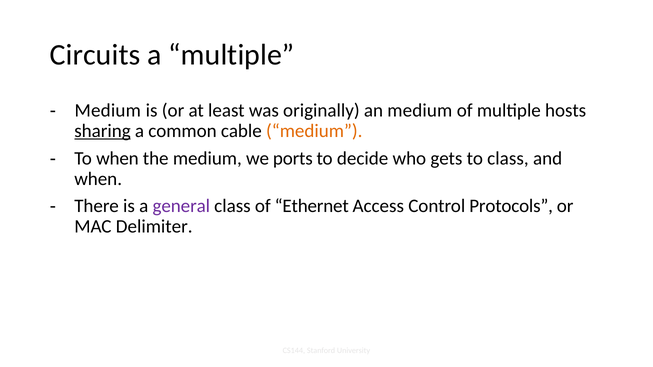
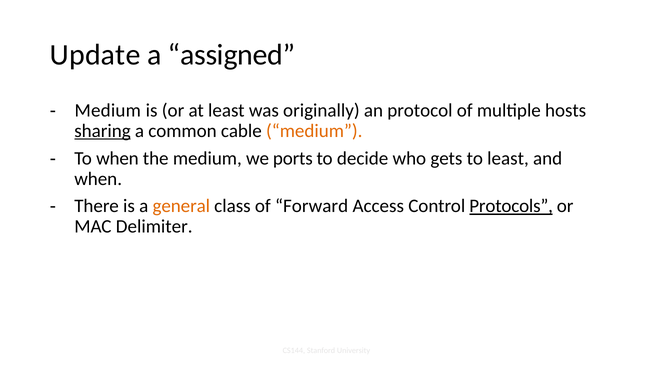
Circuits: Circuits -> Update
a multiple: multiple -> assigned
an medium: medium -> protocol
to class: class -> least
general colour: purple -> orange
Ethernet: Ethernet -> Forward
Protocols underline: none -> present
